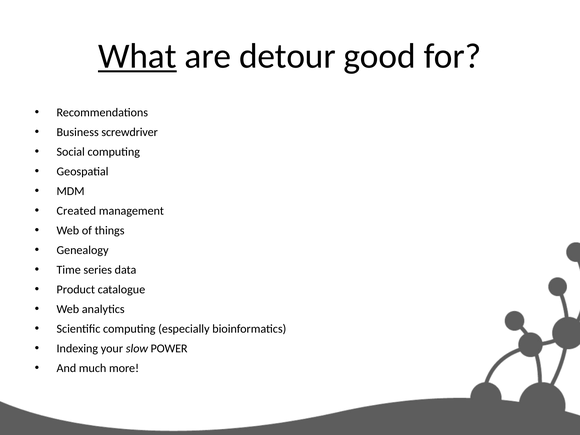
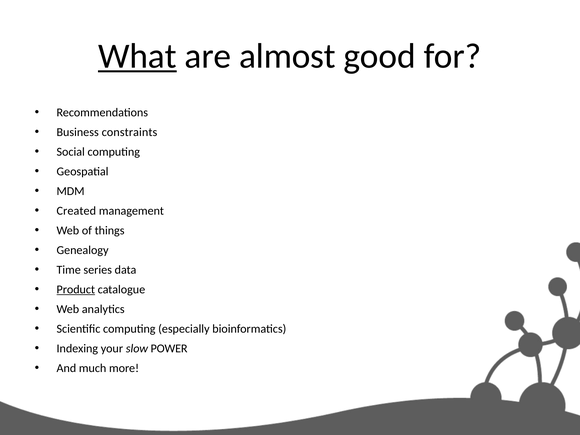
detour: detour -> almost
screwdriver: screwdriver -> constraints
Product underline: none -> present
